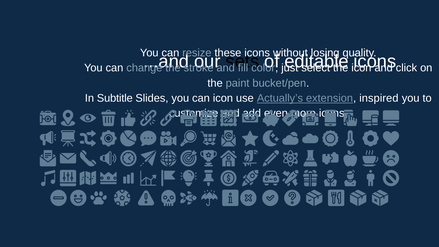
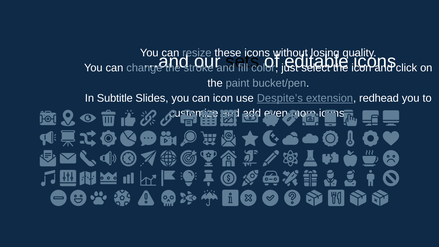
Actually’s: Actually’s -> Despite’s
inspired: inspired -> redhead
